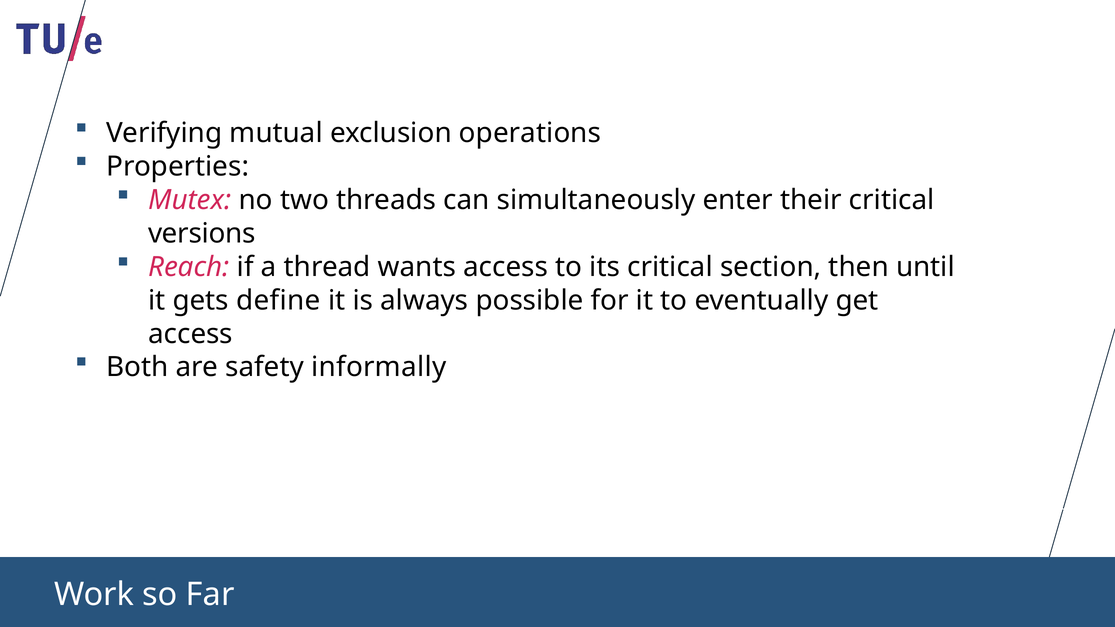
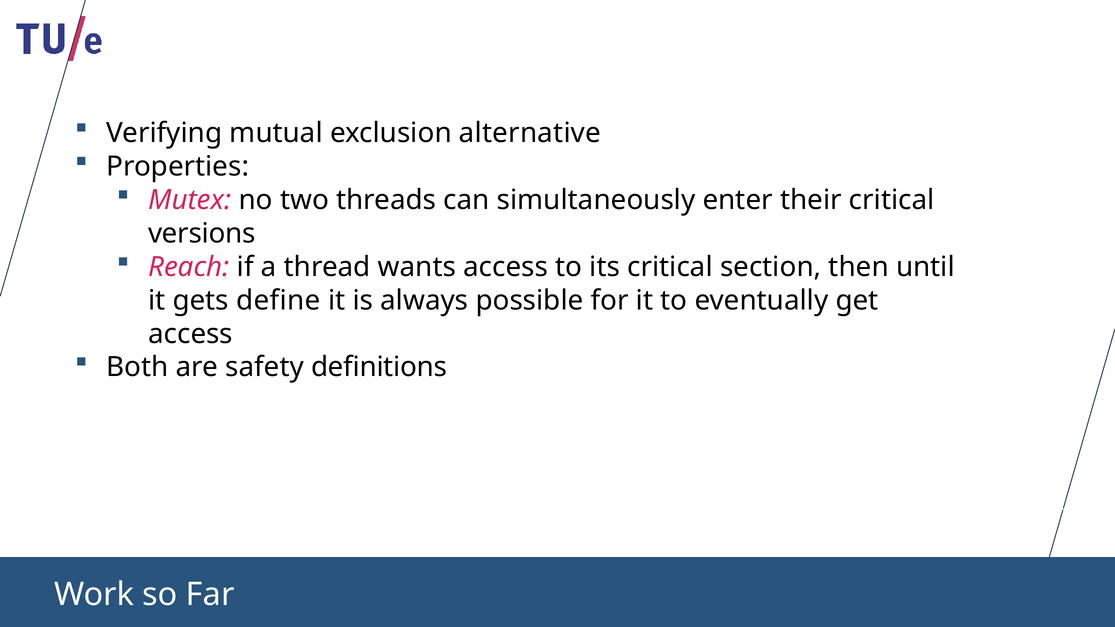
operations: operations -> alternative
informally: informally -> definitions
